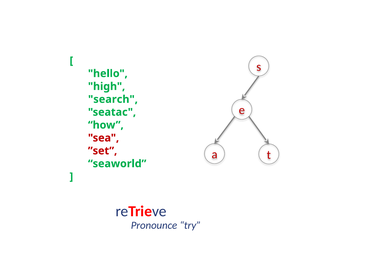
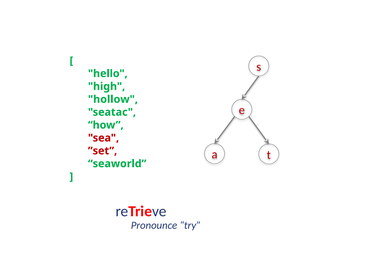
search: search -> hollow
